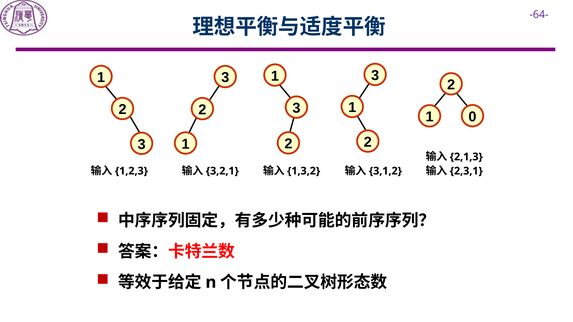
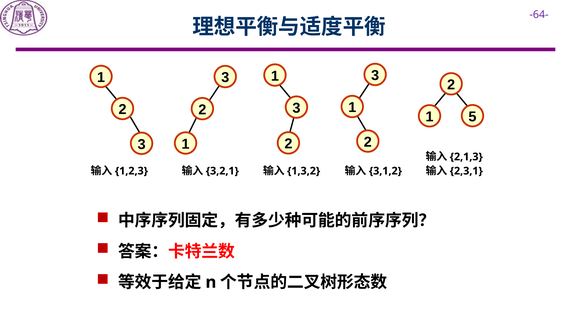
0: 0 -> 5
